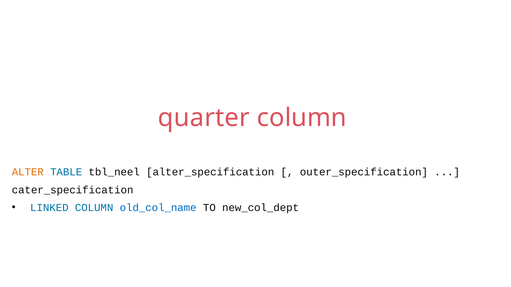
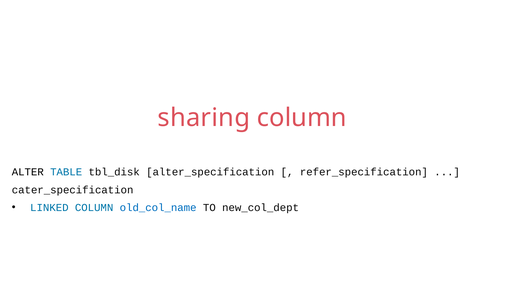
quarter: quarter -> sharing
ALTER colour: orange -> black
tbl_neel: tbl_neel -> tbl_disk
outer_specification: outer_specification -> refer_specification
